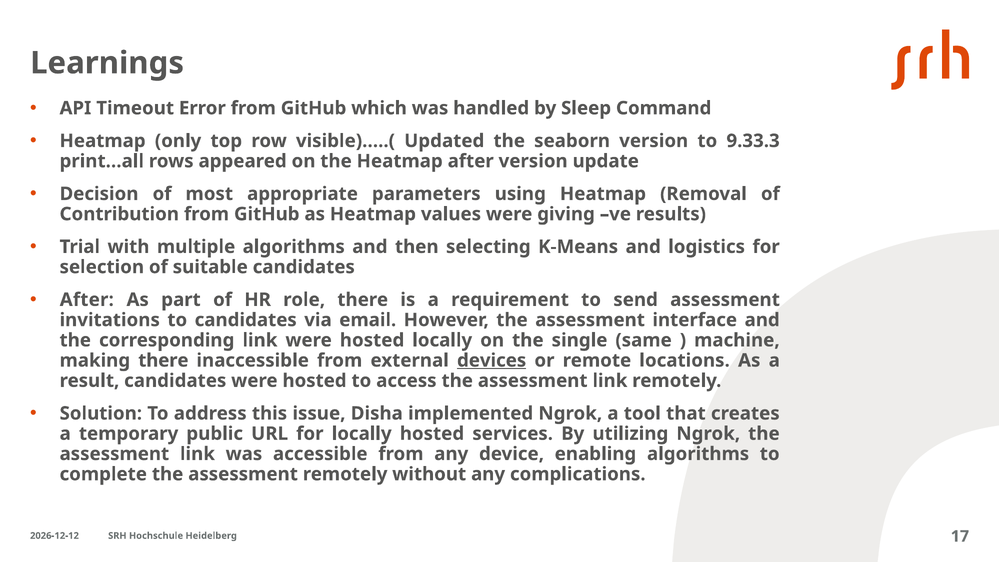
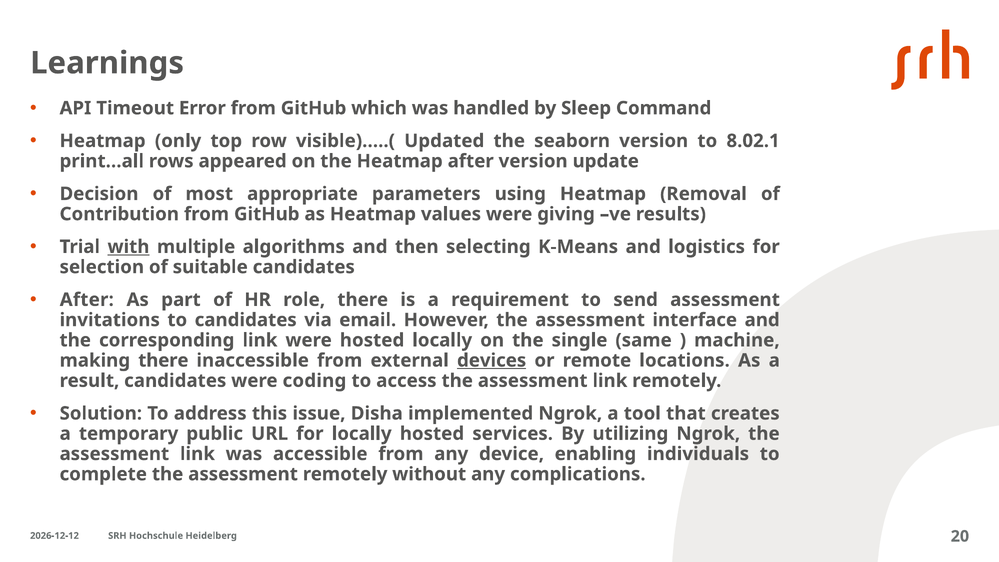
9.33.3: 9.33.3 -> 8.02.1
with underline: none -> present
candidates were hosted: hosted -> coding
enabling algorithms: algorithms -> individuals
17: 17 -> 20
